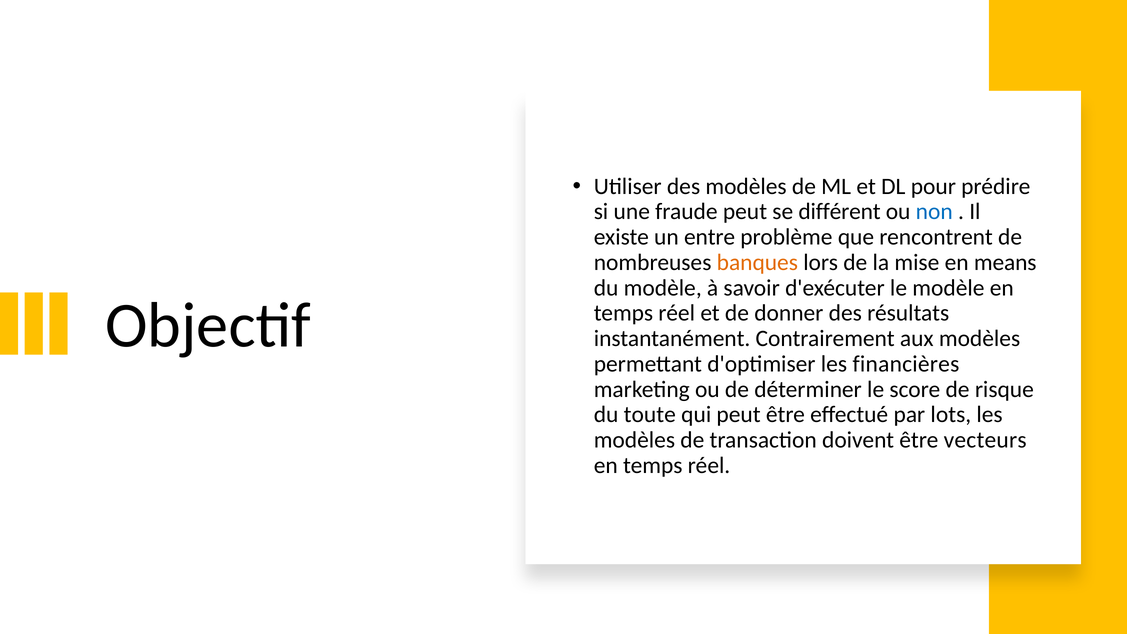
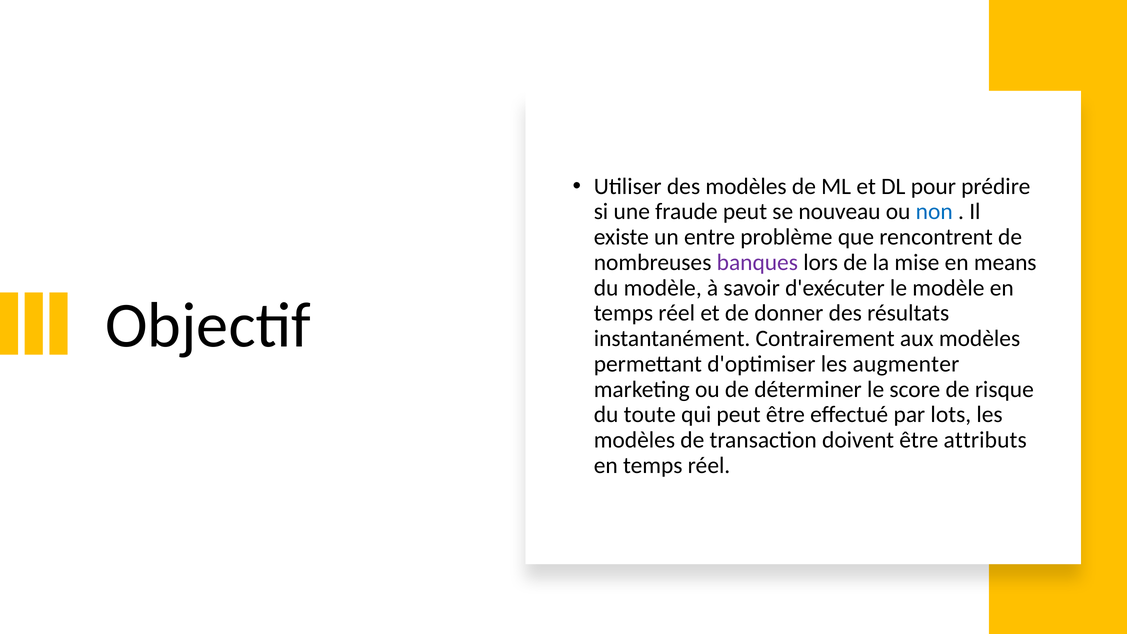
différent: différent -> nouveau
banques colour: orange -> purple
financières: financières -> augmenter
vecteurs: vecteurs -> attributs
